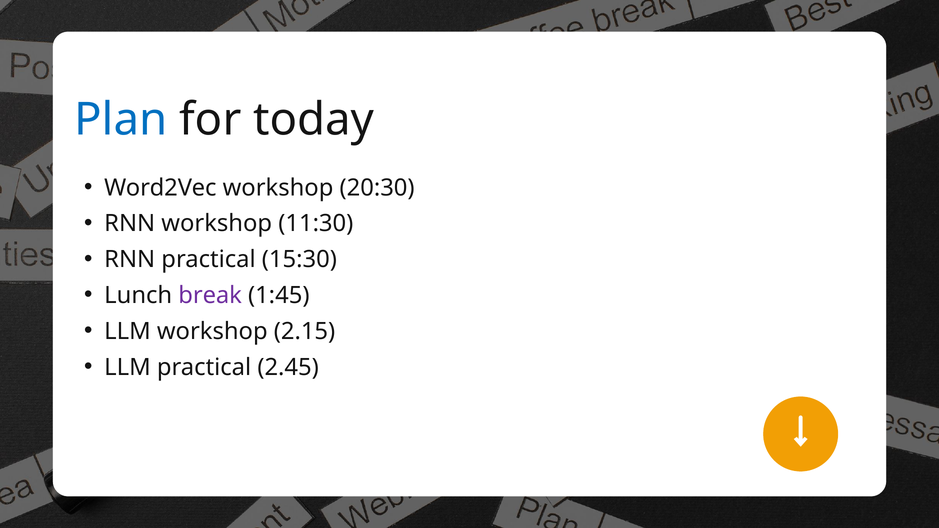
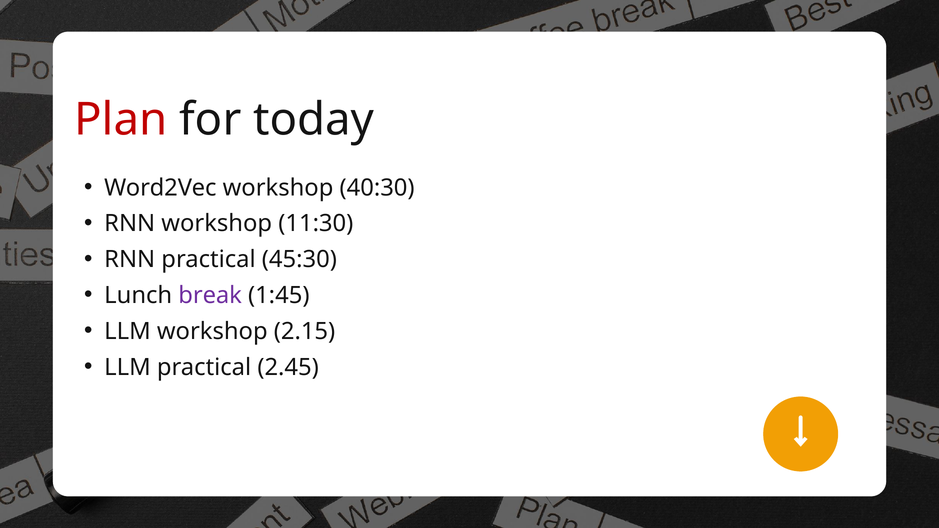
Plan colour: blue -> red
20:30: 20:30 -> 40:30
15:30: 15:30 -> 45:30
